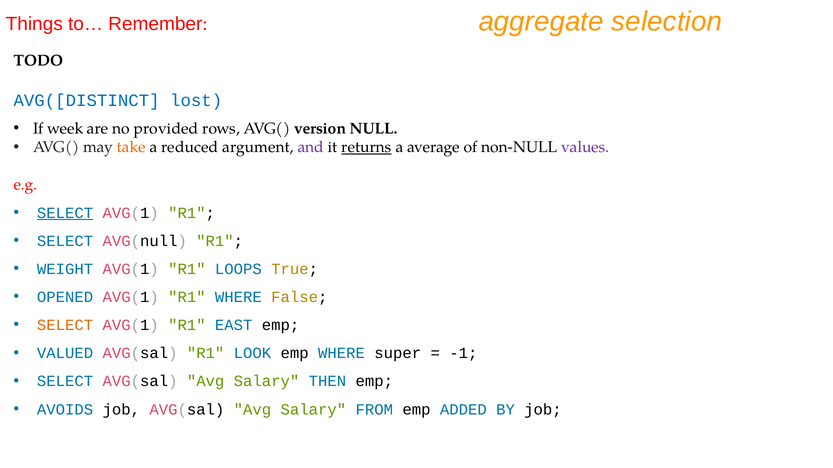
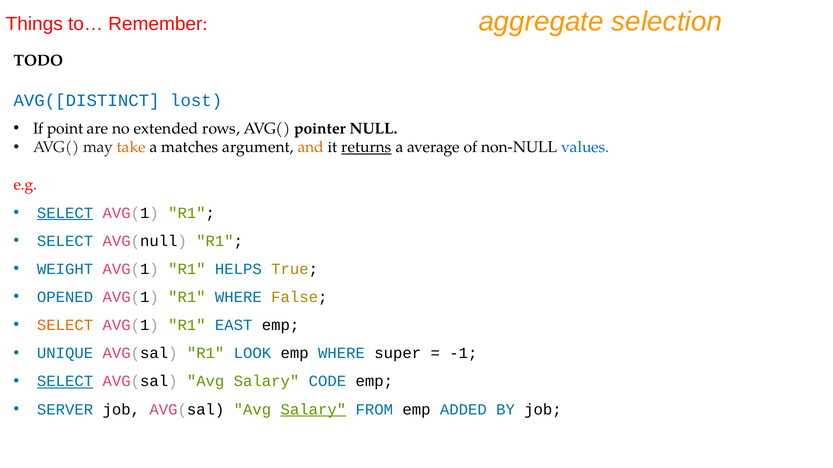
week: week -> point
provided: provided -> extended
version: version -> pointer
reduced: reduced -> matches
and colour: purple -> orange
values colour: purple -> blue
LOOPS: LOOPS -> HELPS
VALUED: VALUED -> UNIQUE
SELECT at (65, 382) underline: none -> present
THEN: THEN -> CODE
AVOIDS: AVOIDS -> SERVER
Salary at (313, 410) underline: none -> present
